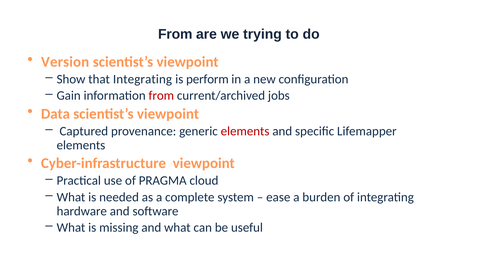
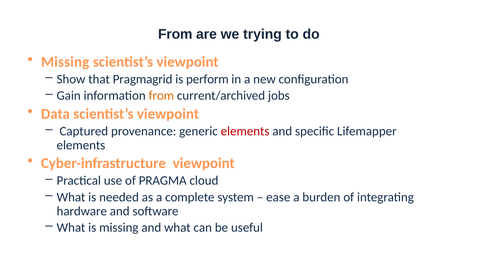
Version at (65, 62): Version -> Missing
that Integrating: Integrating -> Pragmagrid
from at (161, 96) colour: red -> orange
